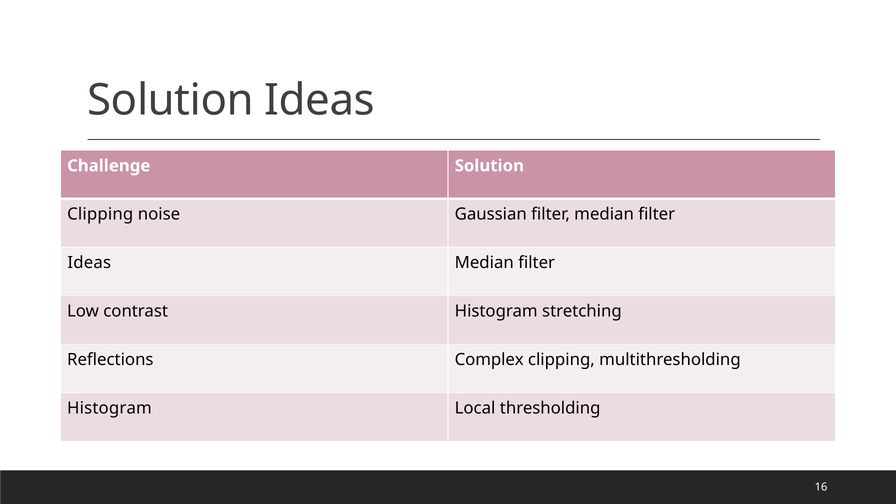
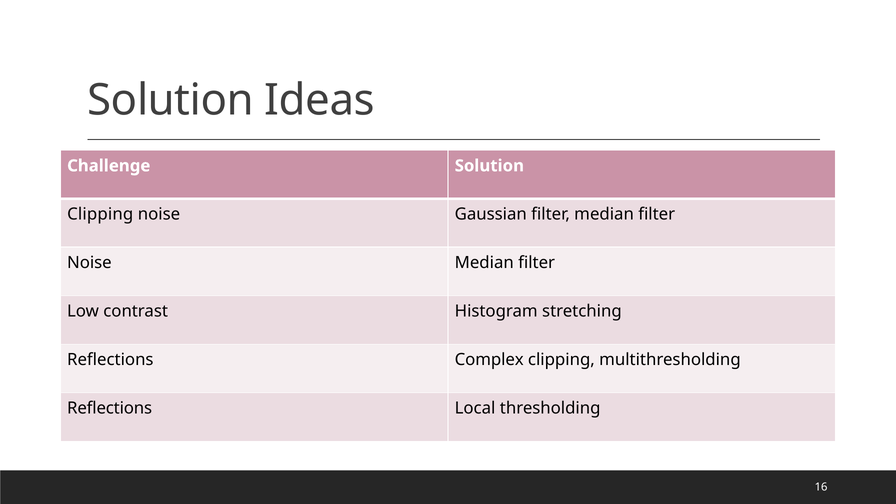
Ideas at (89, 263): Ideas -> Noise
Histogram at (109, 408): Histogram -> Reflections
